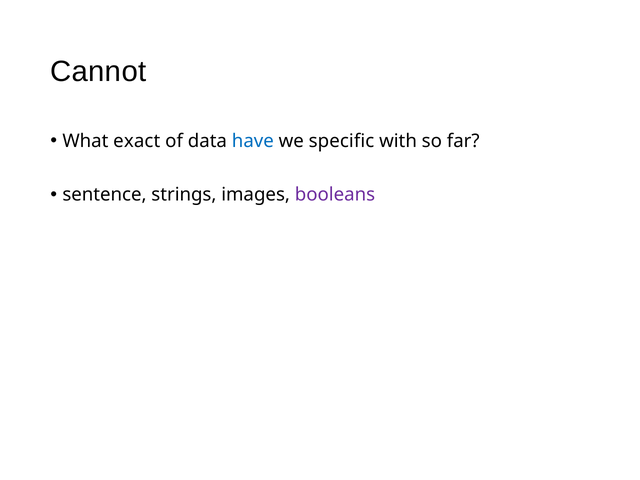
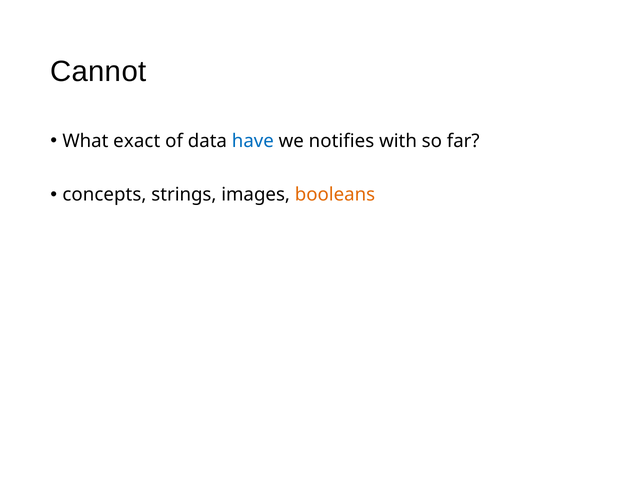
specific: specific -> notifies
sentence: sentence -> concepts
booleans colour: purple -> orange
